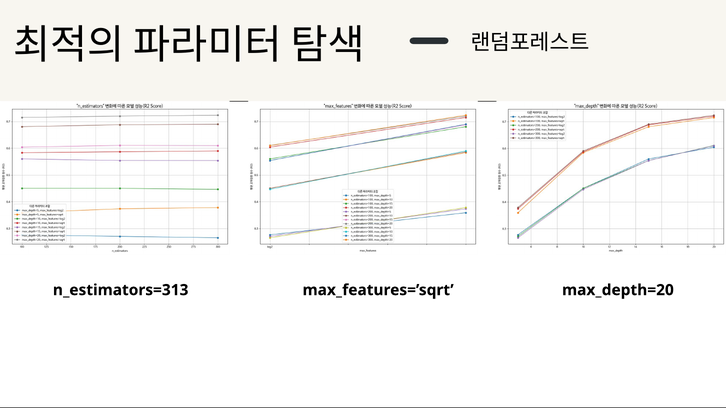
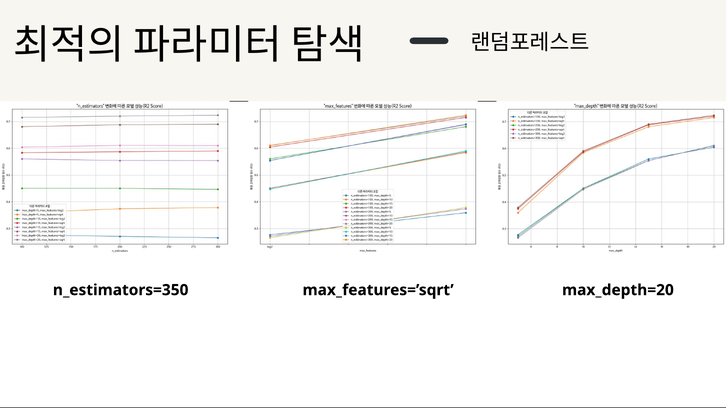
n_estimators=313: n_estimators=313 -> n_estimators=350
